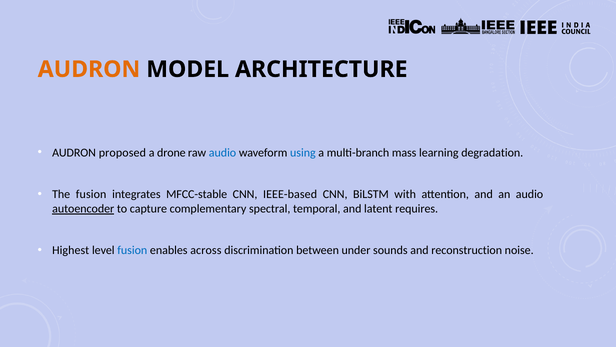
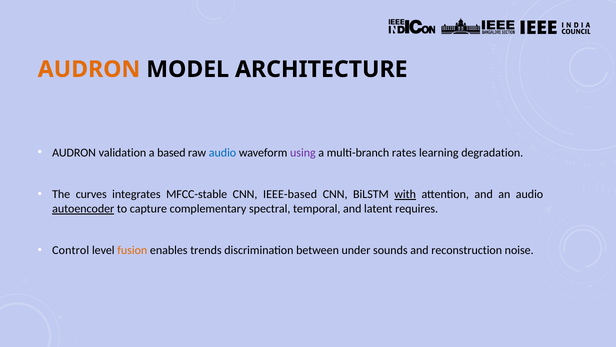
proposed: proposed -> validation
drone: drone -> based
using colour: blue -> purple
mass: mass -> rates
The fusion: fusion -> curves
with underline: none -> present
Highest: Highest -> Control
fusion at (132, 250) colour: blue -> orange
across: across -> trends
